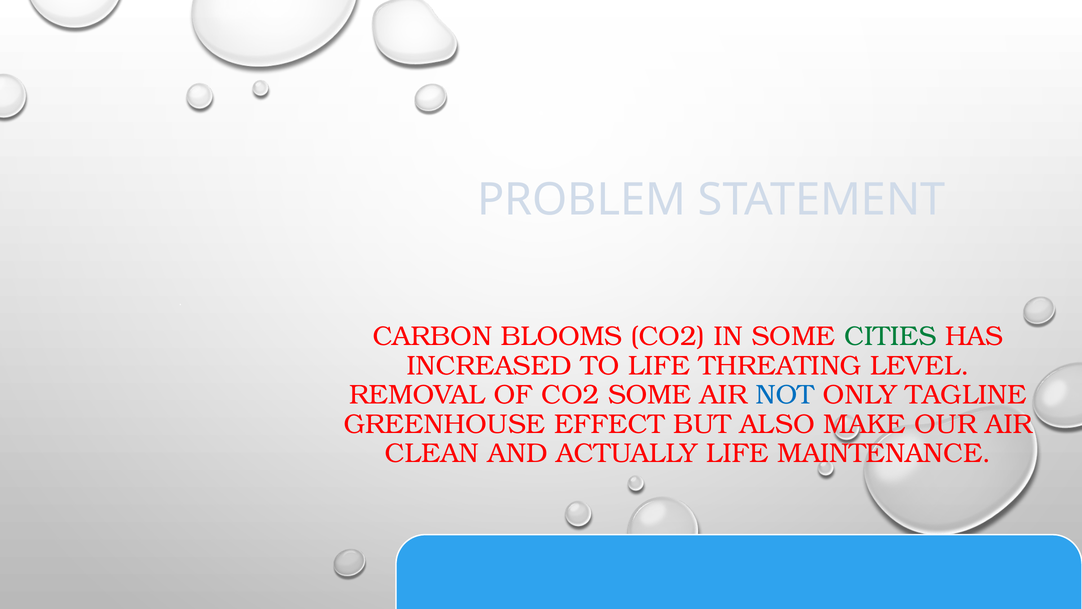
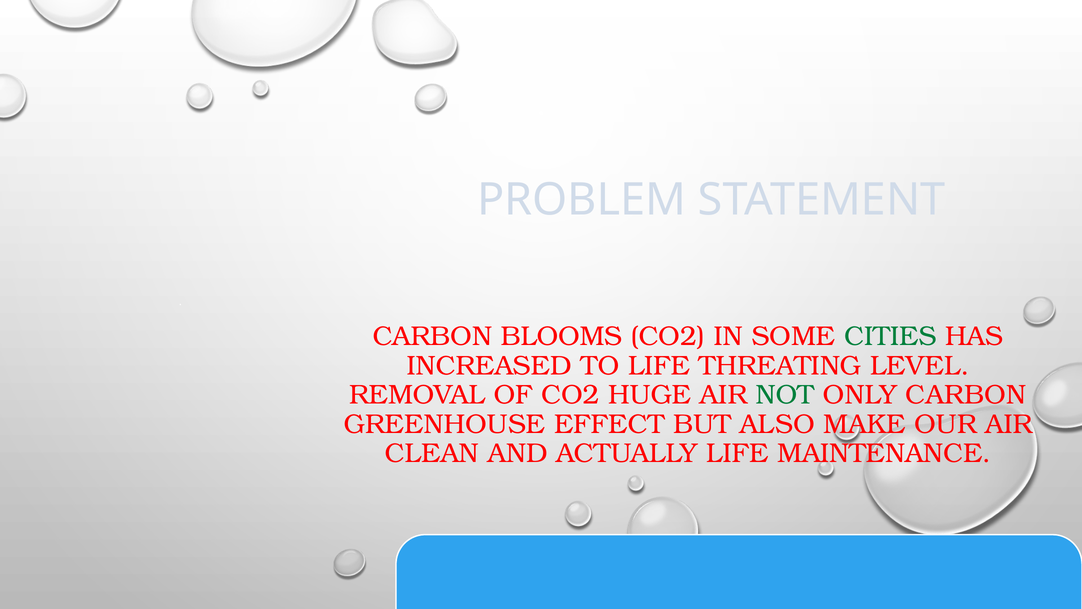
CO2 SOME: SOME -> HUGE
NOT colour: blue -> green
ONLY TAGLINE: TAGLINE -> CARBON
